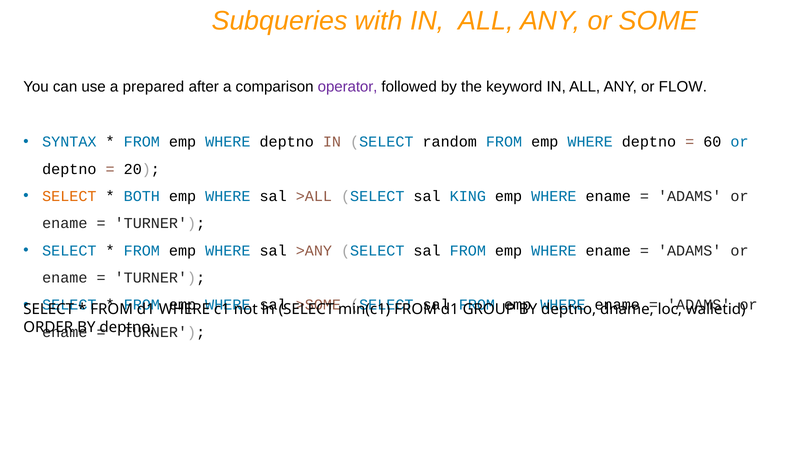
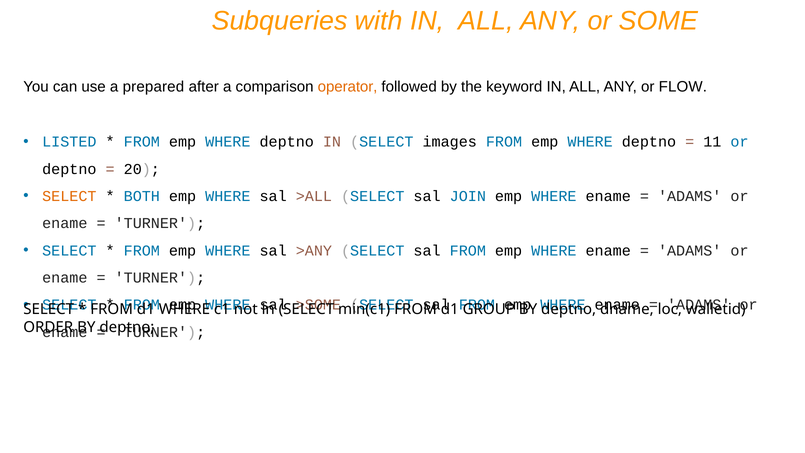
operator colour: purple -> orange
SYNTAX: SYNTAX -> LISTED
random: random -> images
60: 60 -> 11
KING: KING -> JOIN
